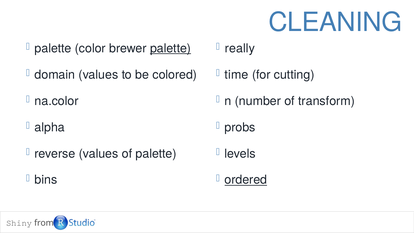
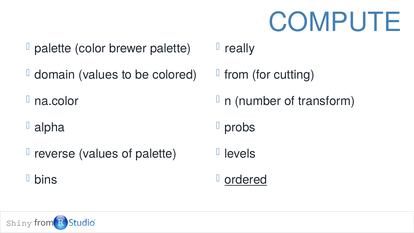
CLEANING: CLEANING -> COMPUTE
palette at (171, 48) underline: present -> none
time at (237, 75): time -> from
